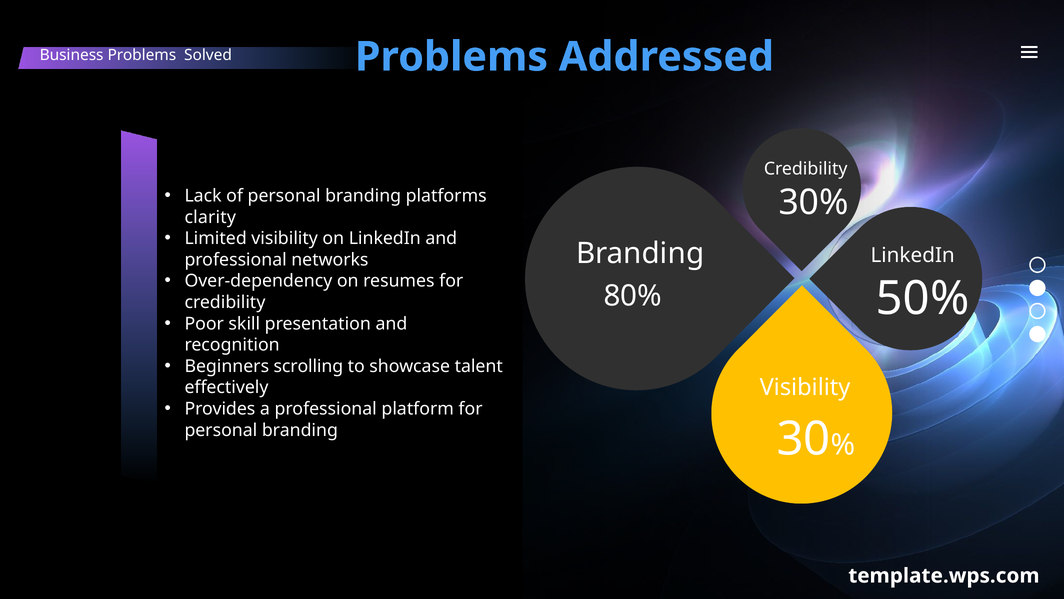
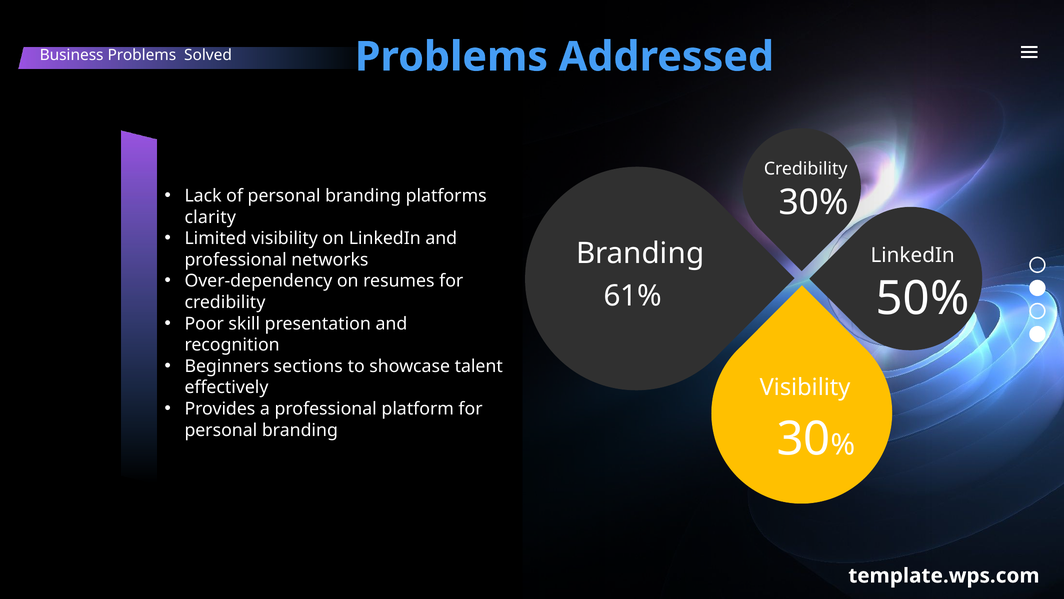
80%: 80% -> 61%
scrolling: scrolling -> sections
